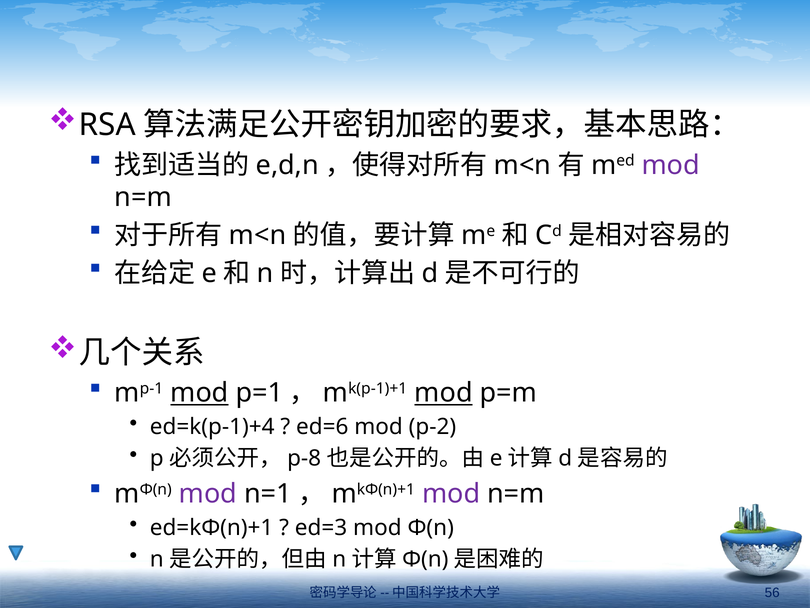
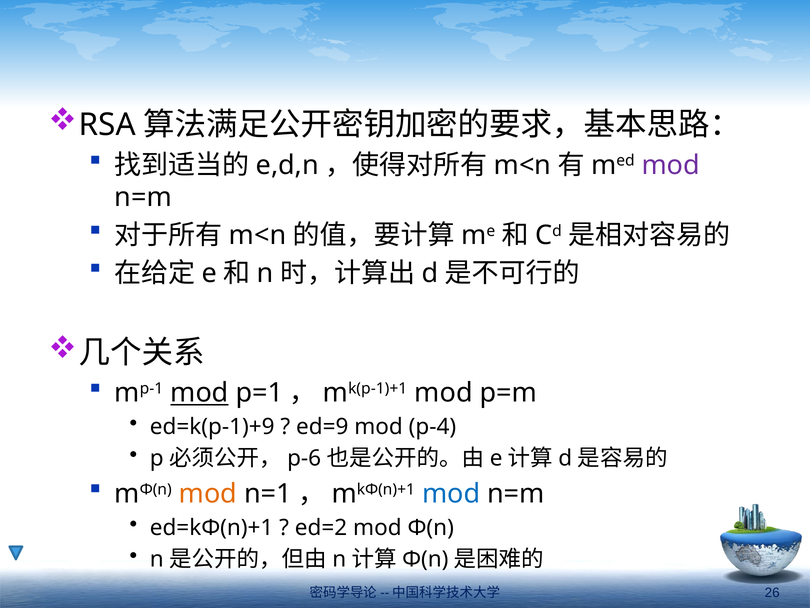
mod at (444, 393) underline: present -> none
ed=k(p-1)+4: ed=k(p-1)+4 -> ed=k(p-1)+9
ed=6: ed=6 -> ed=9
p-2: p-2 -> p-4
p-8: p-8 -> p-6
mod at (208, 493) colour: purple -> orange
mod at (451, 493) colour: purple -> blue
ed=3: ed=3 -> ed=2
56: 56 -> 26
